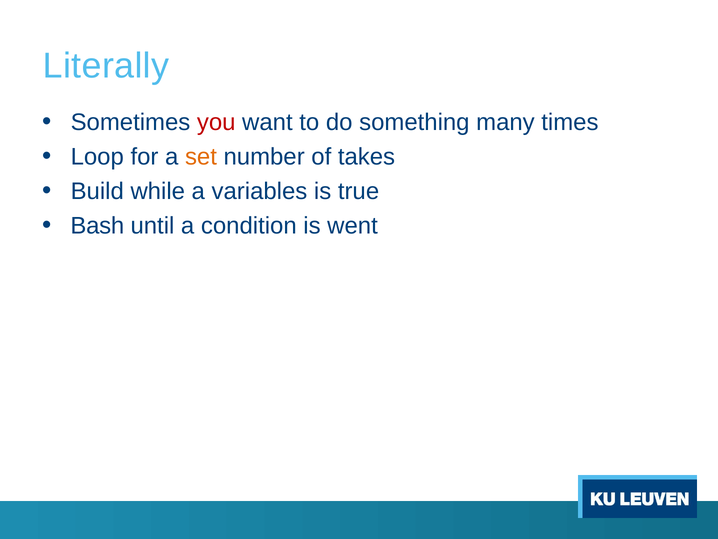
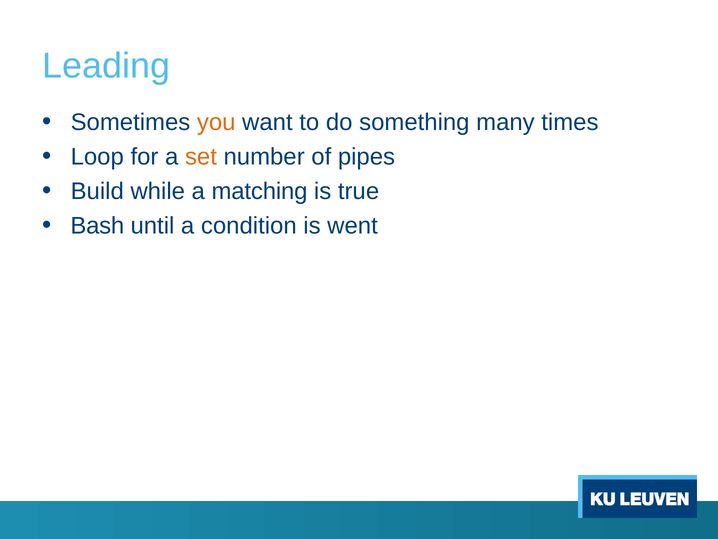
Literally: Literally -> Leading
you colour: red -> orange
takes: takes -> pipes
variables: variables -> matching
